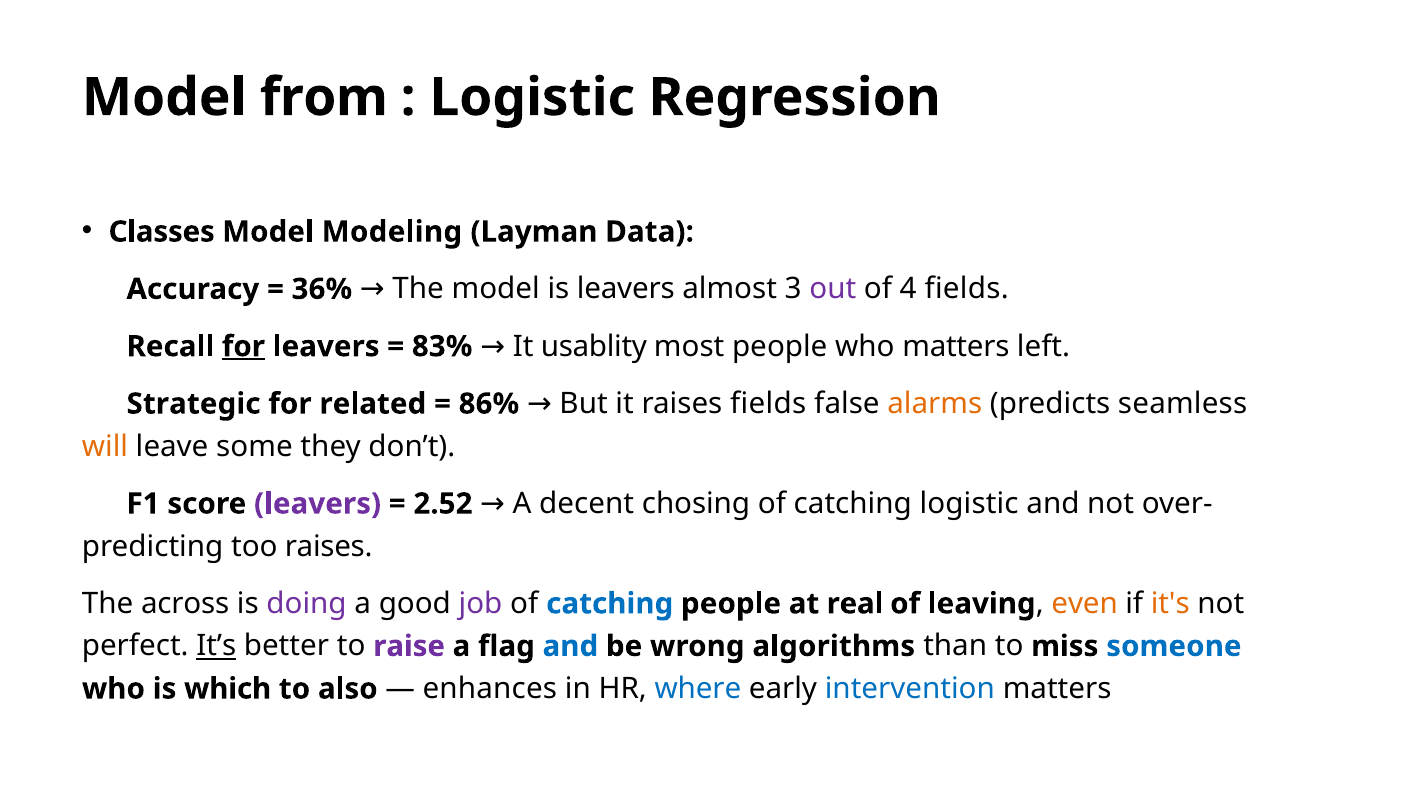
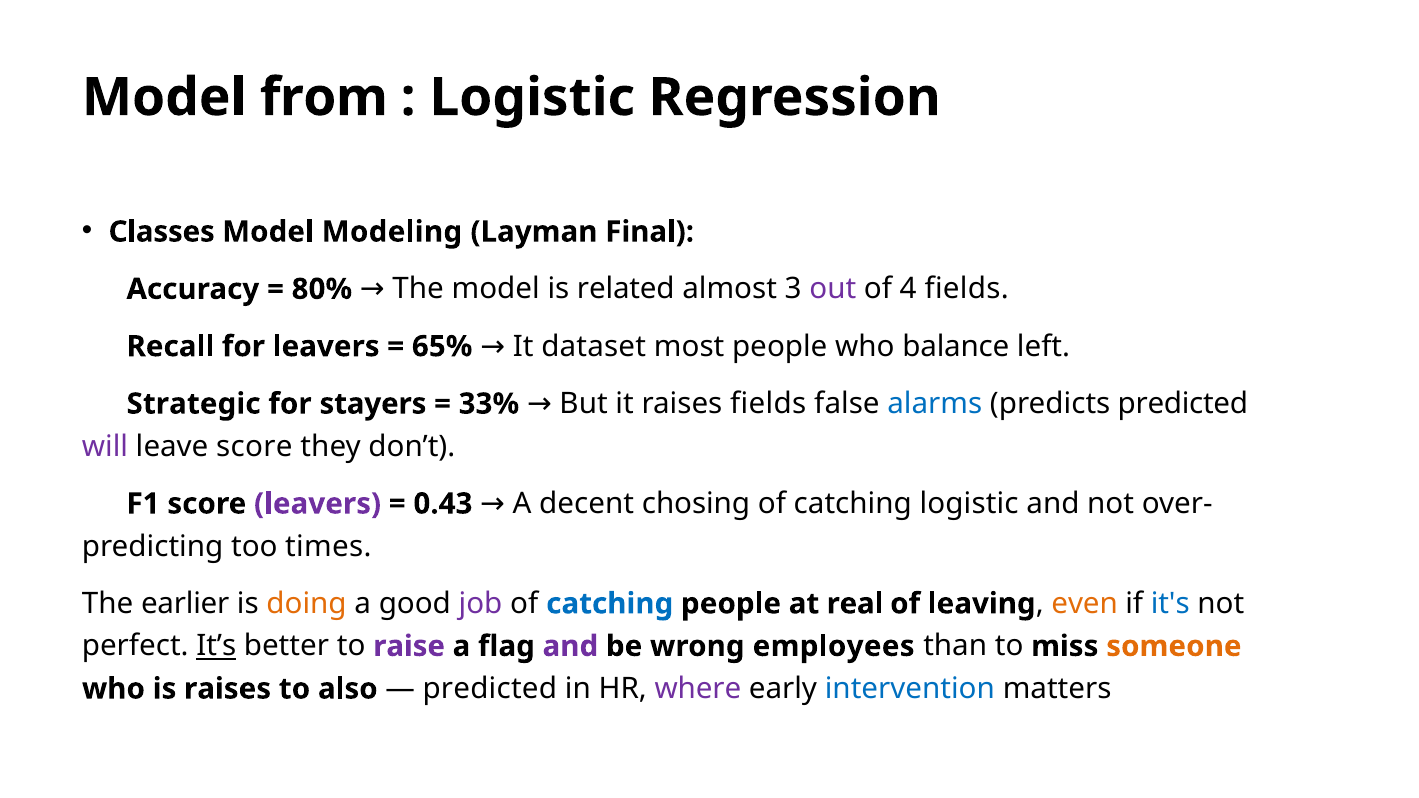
Data: Data -> Final
36%: 36% -> 80%
is leavers: leavers -> related
for at (243, 347) underline: present -> none
83%: 83% -> 65%
usablity: usablity -> dataset
who matters: matters -> balance
related: related -> stayers
86%: 86% -> 33%
alarms colour: orange -> blue
predicts seamless: seamless -> predicted
will colour: orange -> purple
leave some: some -> score
2.52: 2.52 -> 0.43
too raises: raises -> times
across: across -> earlier
doing colour: purple -> orange
it's colour: orange -> blue
and at (570, 646) colour: blue -> purple
algorithms: algorithms -> employees
someone colour: blue -> orange
is which: which -> raises
enhances at (490, 689): enhances -> predicted
where colour: blue -> purple
